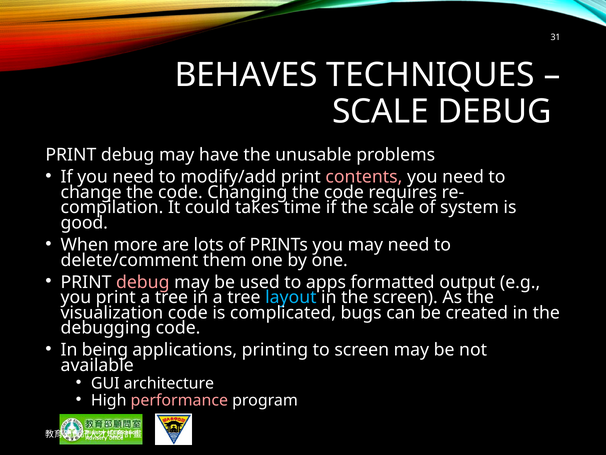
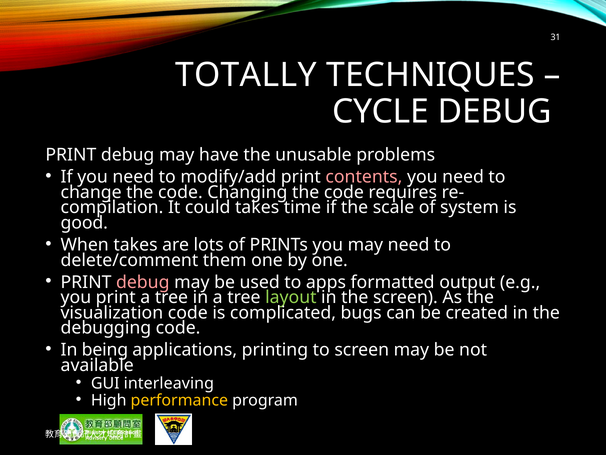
BEHAVES: BEHAVES -> TOTALLY
SCALE at (381, 111): SCALE -> CYCLE
When more: more -> takes
layout colour: light blue -> light green
architecture: architecture -> interleaving
performance colour: pink -> yellow
